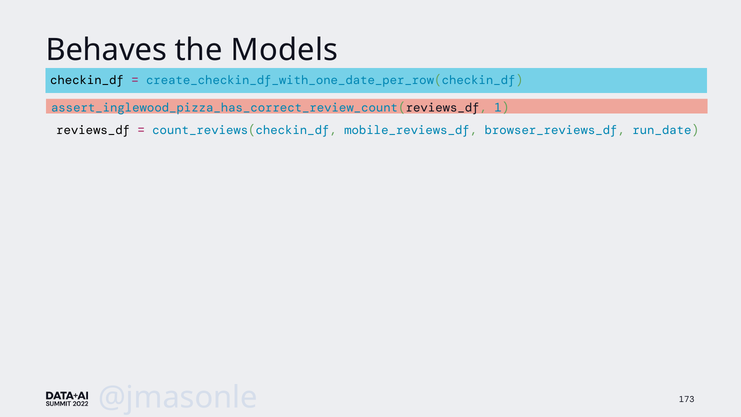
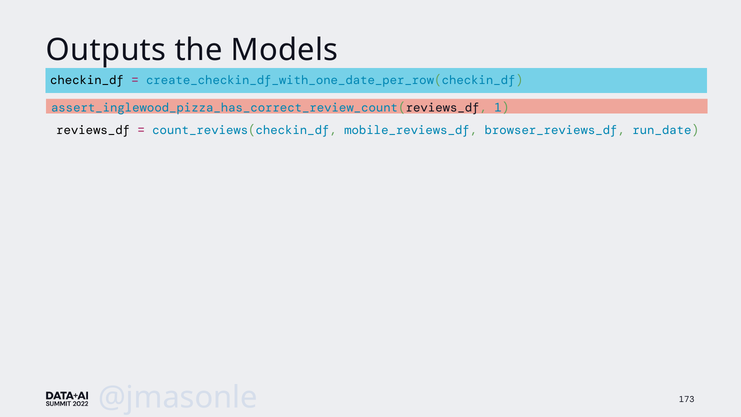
Behaves: Behaves -> Outputs
